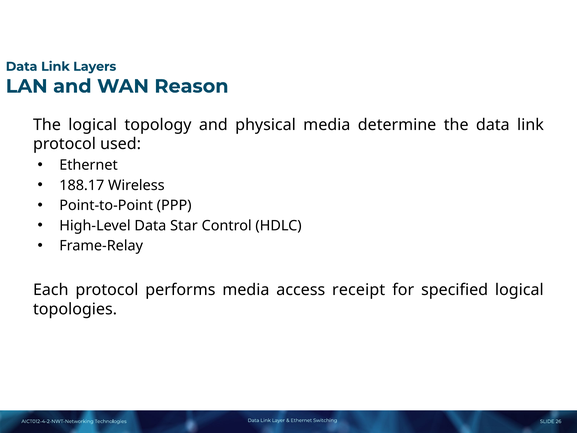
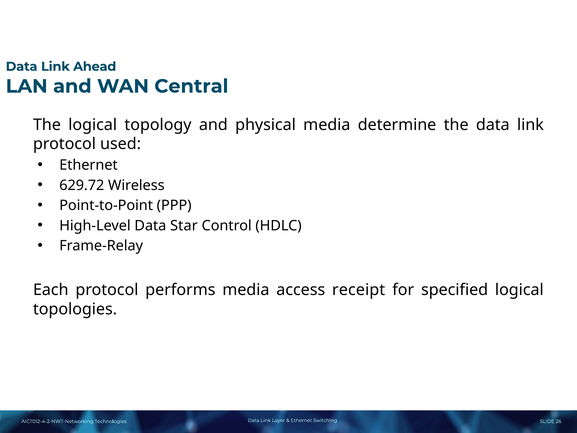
Layers: Layers -> Ahead
Reason: Reason -> Central
188.17: 188.17 -> 629.72
